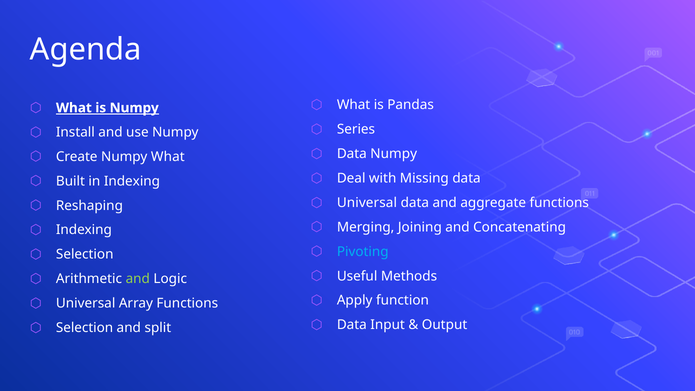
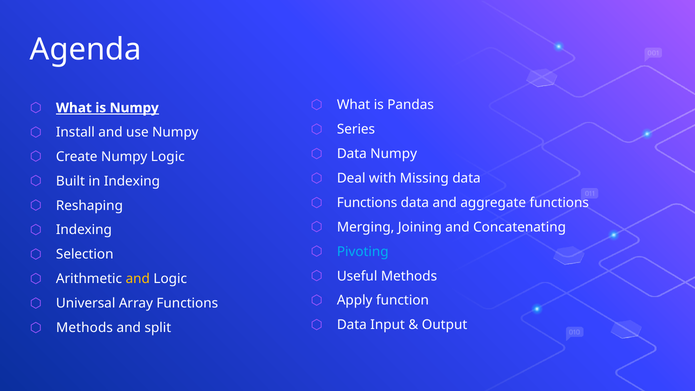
Numpy What: What -> Logic
Universal at (367, 203): Universal -> Functions
and at (138, 279) colour: light green -> yellow
Selection at (85, 328): Selection -> Methods
